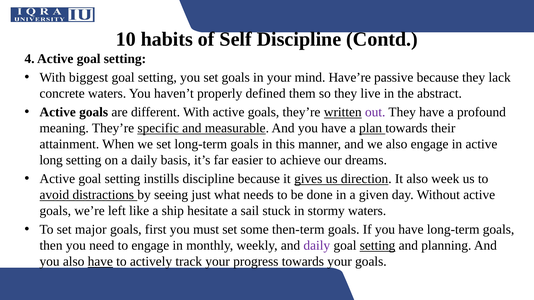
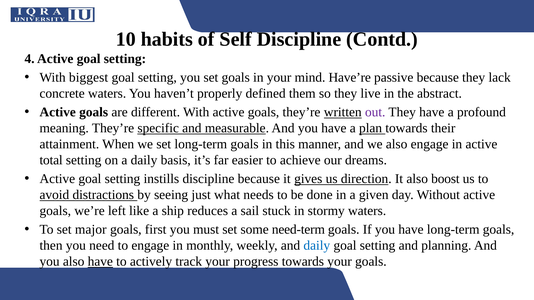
long: long -> total
week: week -> boost
hesitate: hesitate -> reduces
then-term: then-term -> need-term
daily at (317, 246) colour: purple -> blue
setting at (378, 246) underline: present -> none
